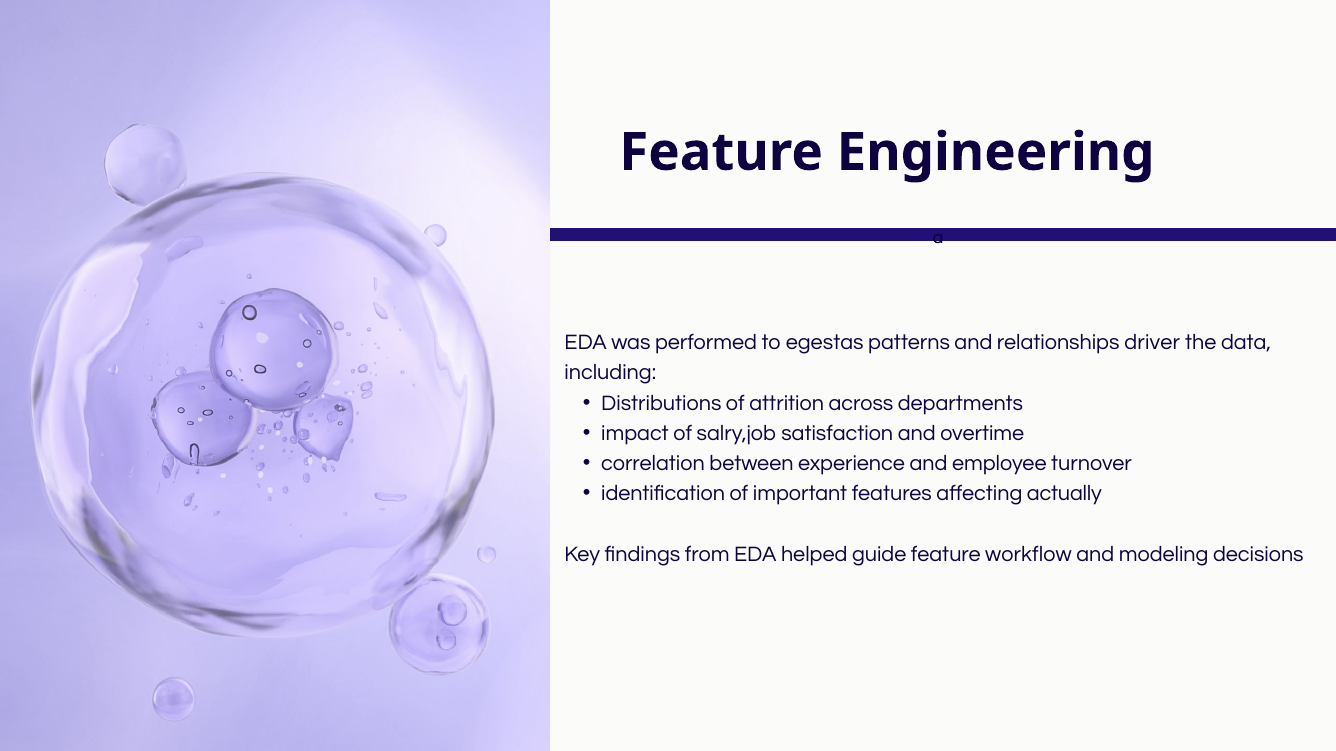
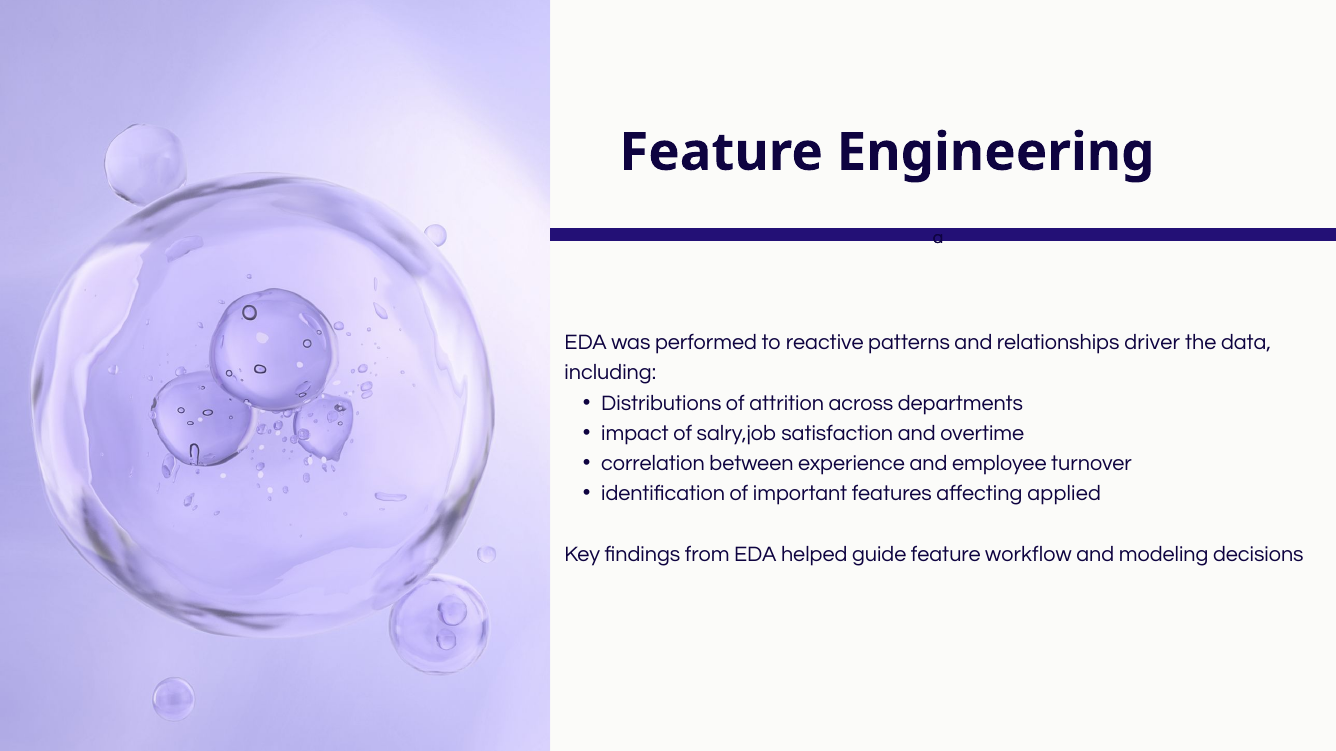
egestas: egestas -> reactive
actually: actually -> applied
